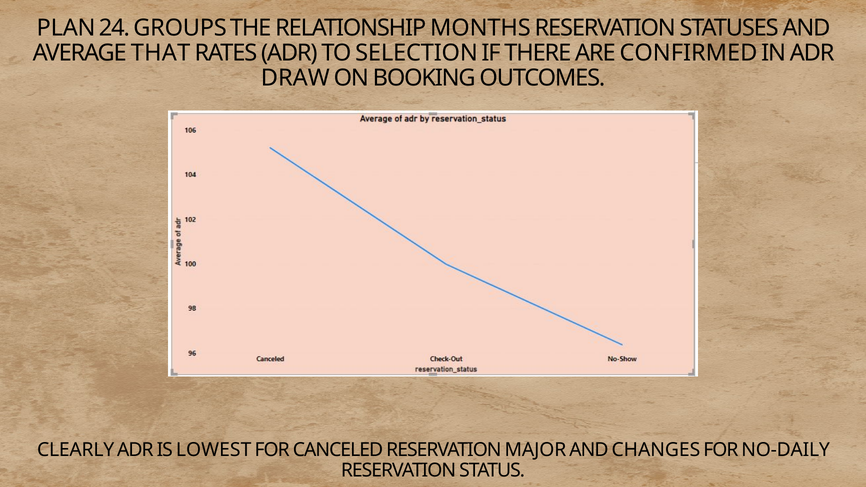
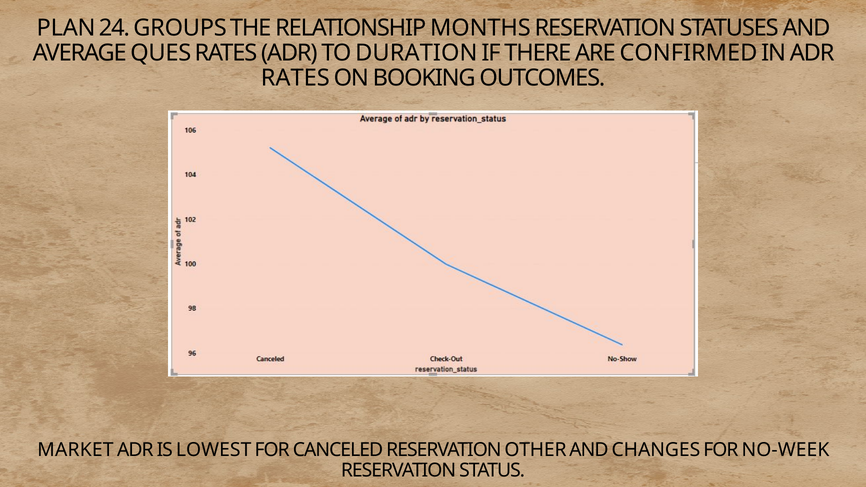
THAT: THAT -> QUES
SELECTION: SELECTION -> DURATION
DRAW at (295, 78): DRAW -> RATES
CLEARLY: CLEARLY -> MARKET
MAJOR: MAJOR -> OTHER
NO-DAILY: NO-DAILY -> NO-WEEK
